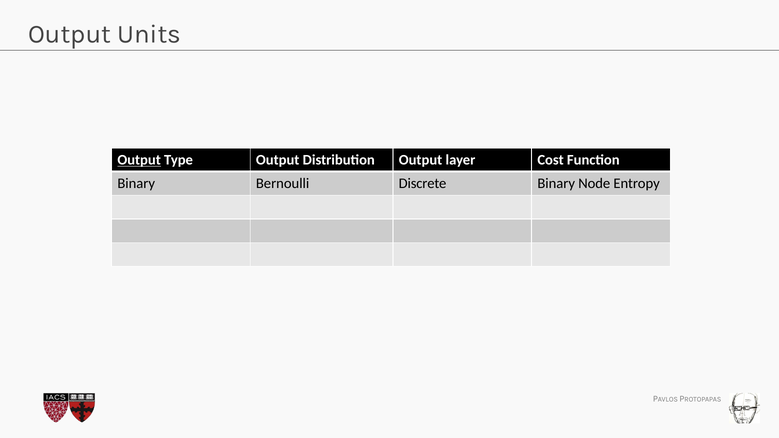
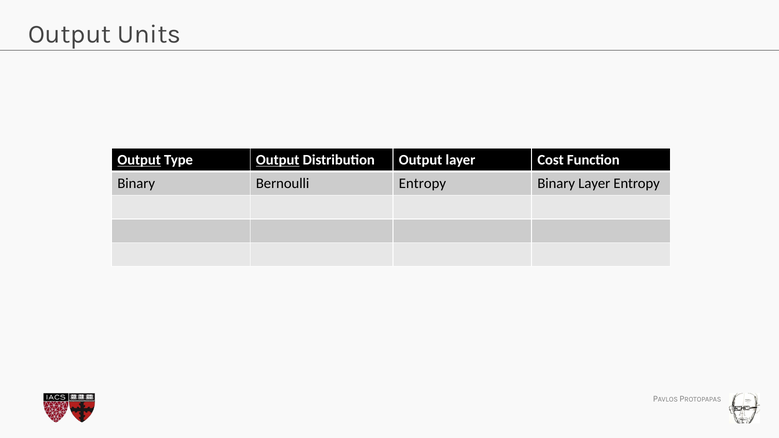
Output at (278, 160) underline: none -> present
Bernoulli Discrete: Discrete -> Entropy
Binary Node: Node -> Layer
